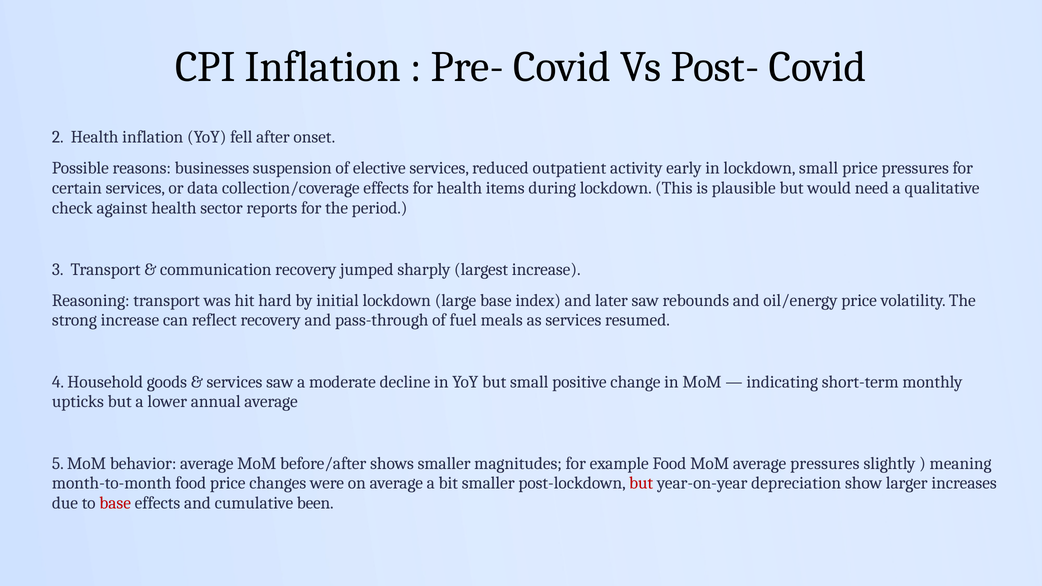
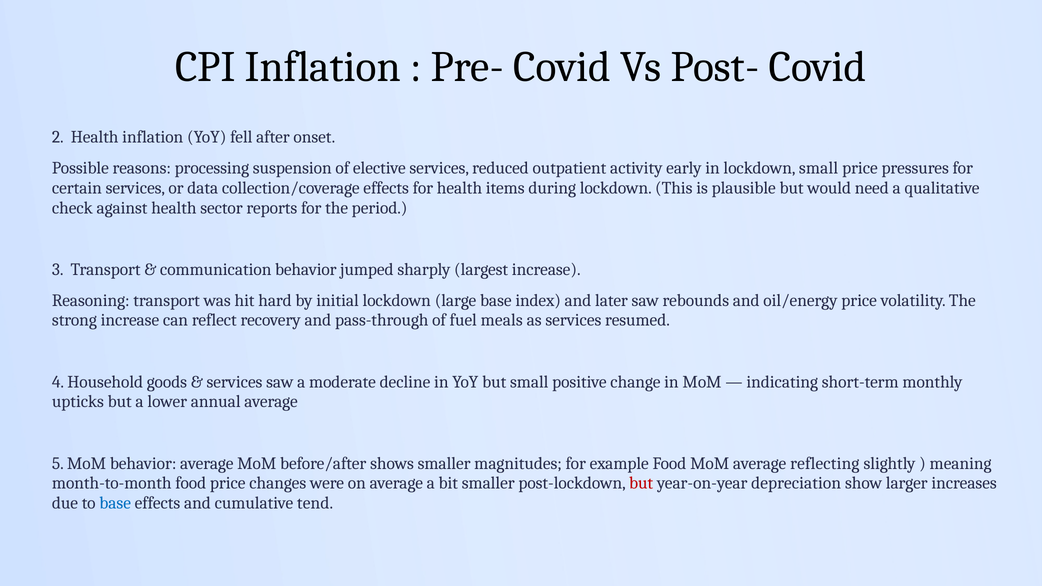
businesses: businesses -> processing
communication recovery: recovery -> behavior
average pressures: pressures -> reflecting
base at (115, 503) colour: red -> blue
been: been -> tend
